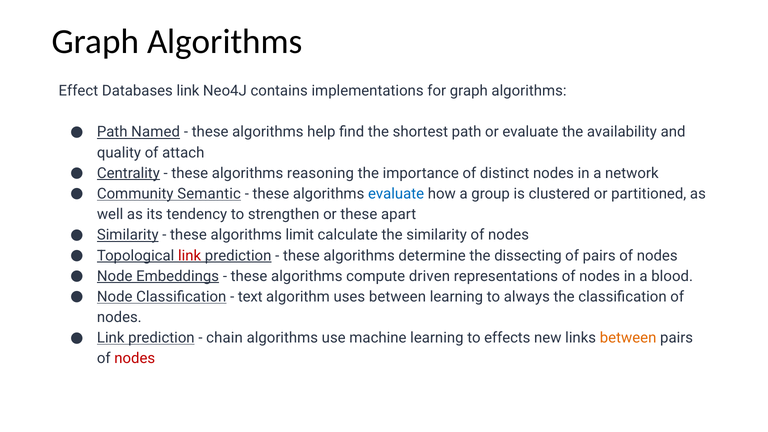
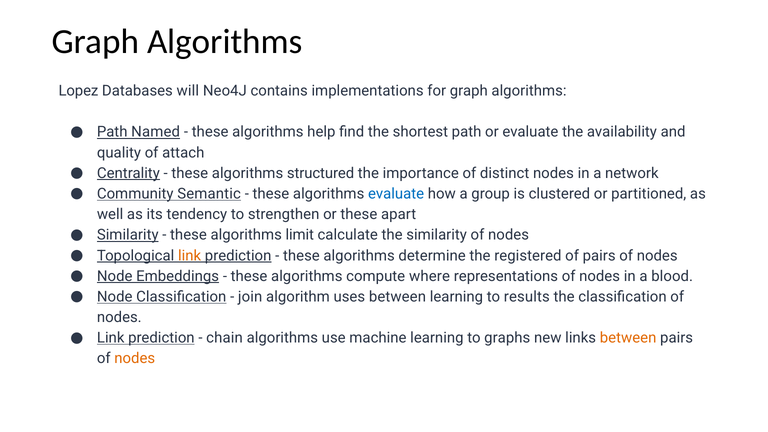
Effect: Effect -> Lopez
Databases link: link -> will
reasoning: reasoning -> structured
link at (190, 256) colour: red -> orange
dissecting: dissecting -> registered
driven: driven -> where
text: text -> join
always: always -> results
effects: effects -> graphs
nodes at (135, 359) colour: red -> orange
